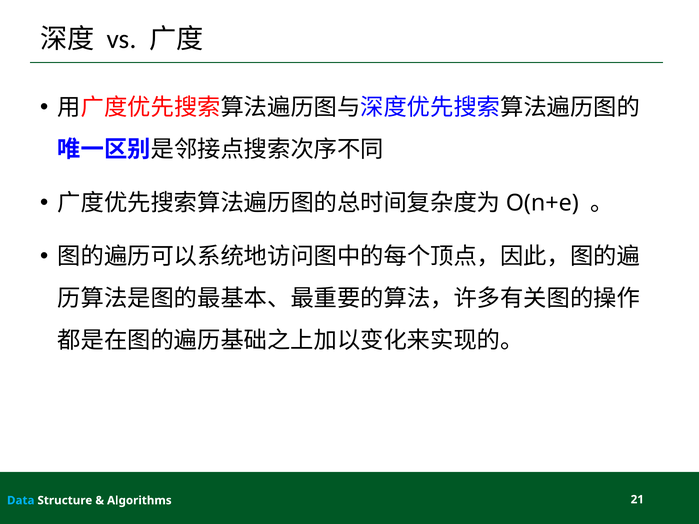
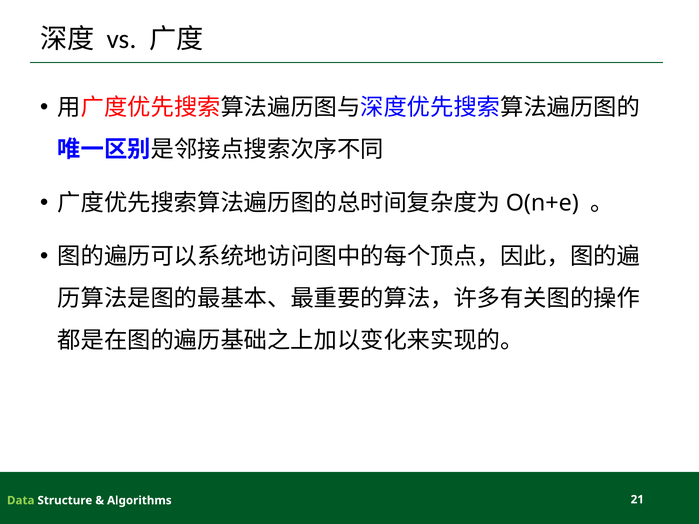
Data colour: light blue -> light green
